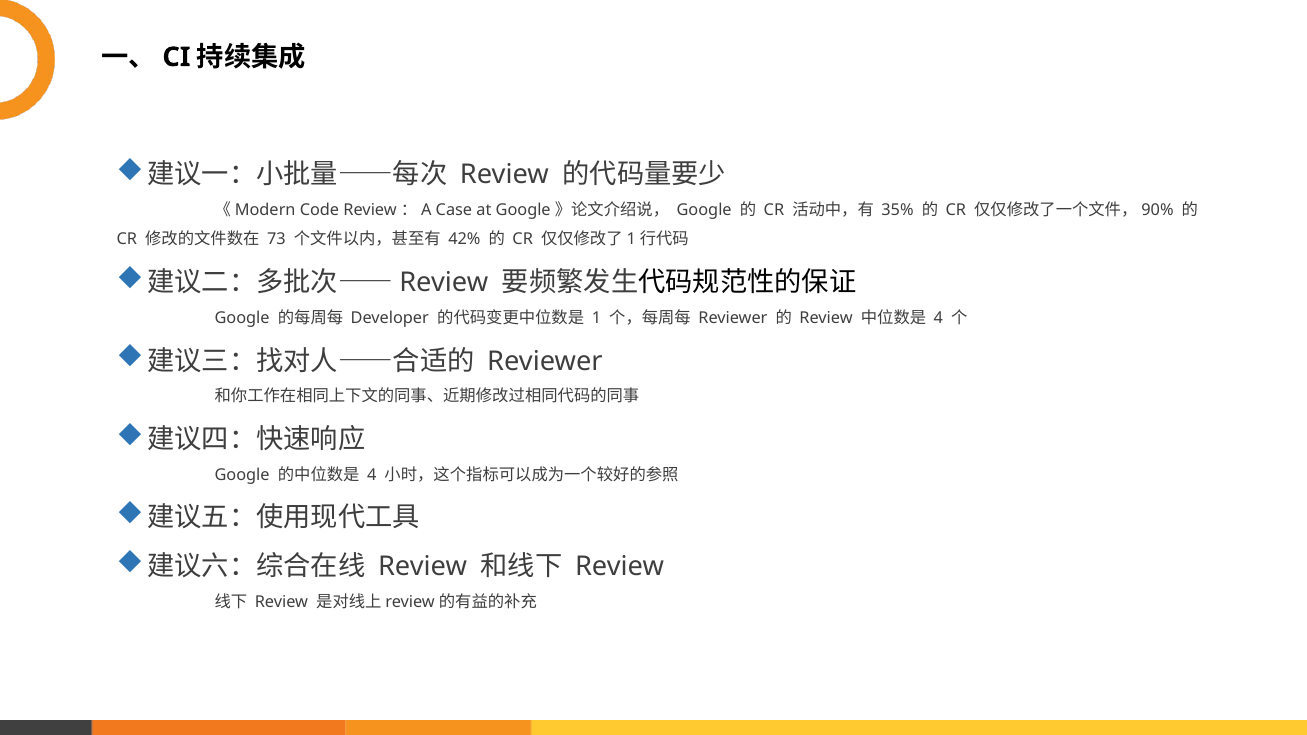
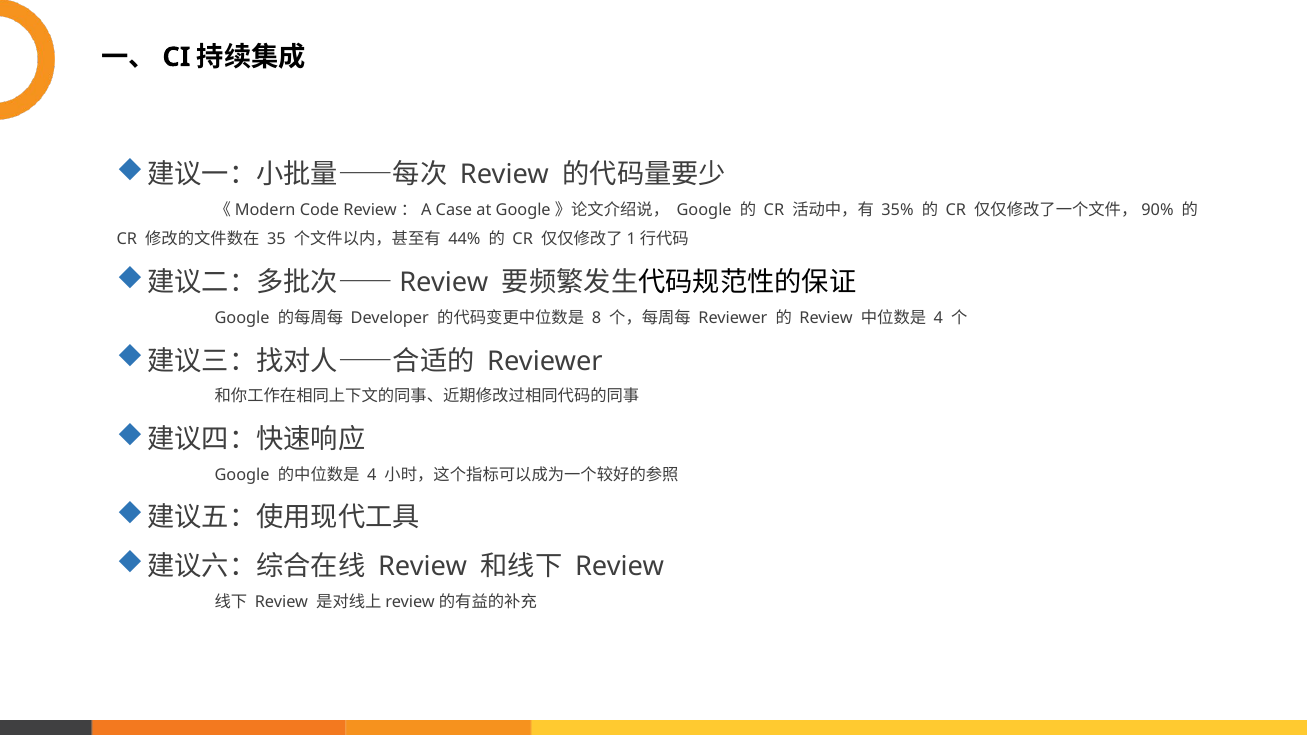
73: 73 -> 35
42%: 42% -> 44%
1: 1 -> 8
